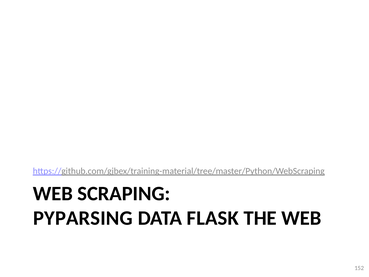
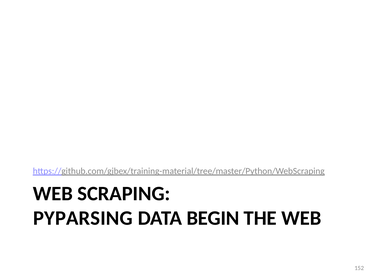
FLASK: FLASK -> BEGIN
